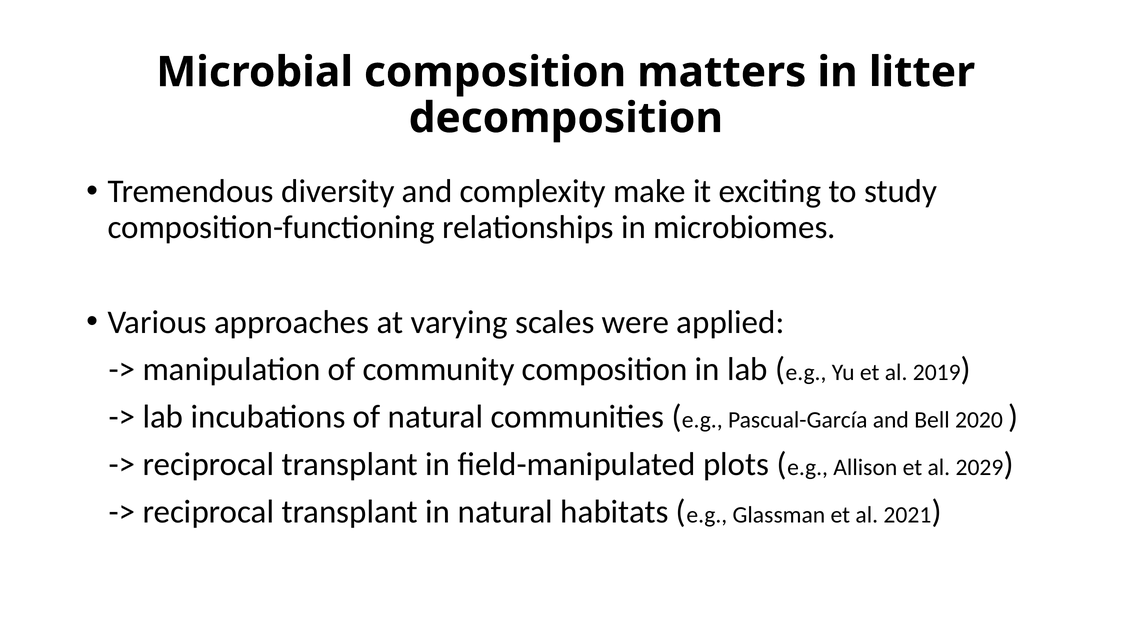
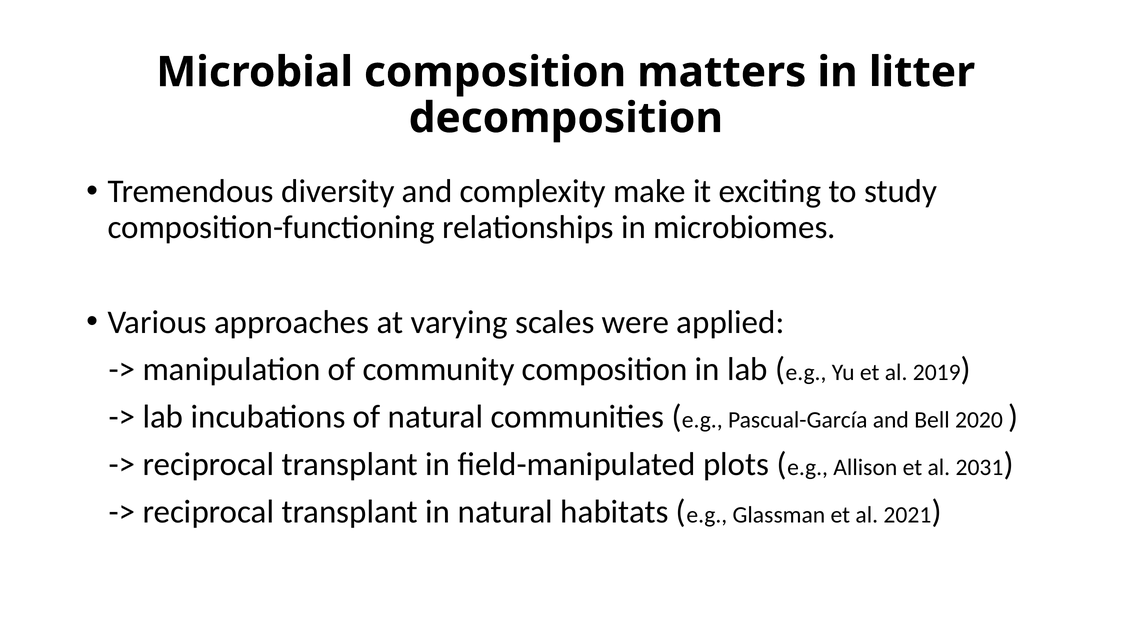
2029: 2029 -> 2031
